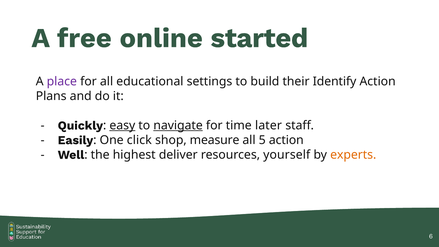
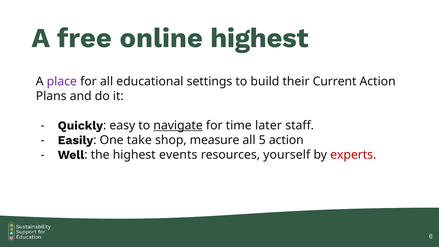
online started: started -> highest
Identify: Identify -> Current
easy underline: present -> none
click: click -> take
deliver: deliver -> events
experts colour: orange -> red
